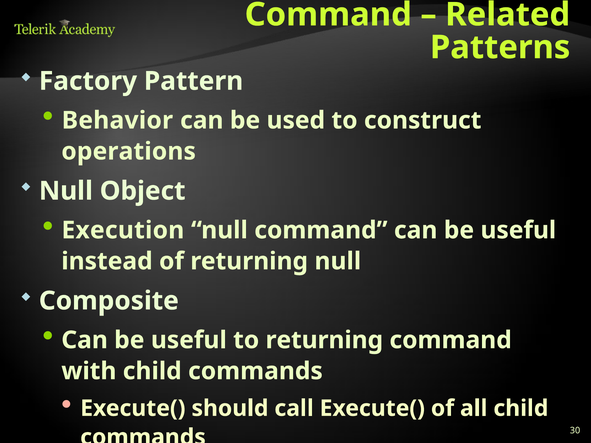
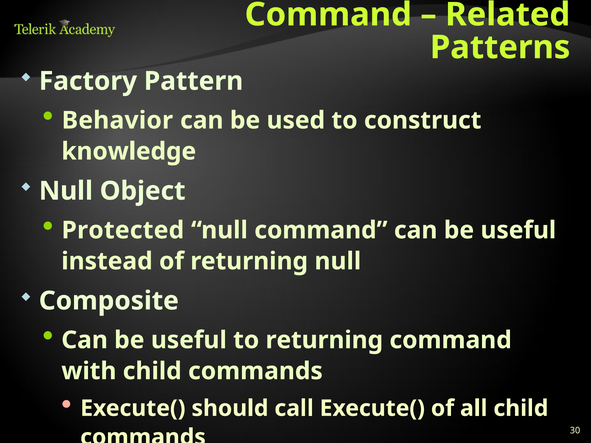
operations: operations -> knowledge
Execution: Execution -> Protected
